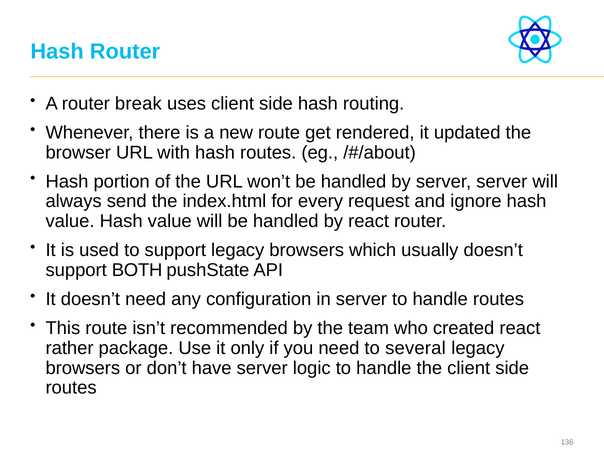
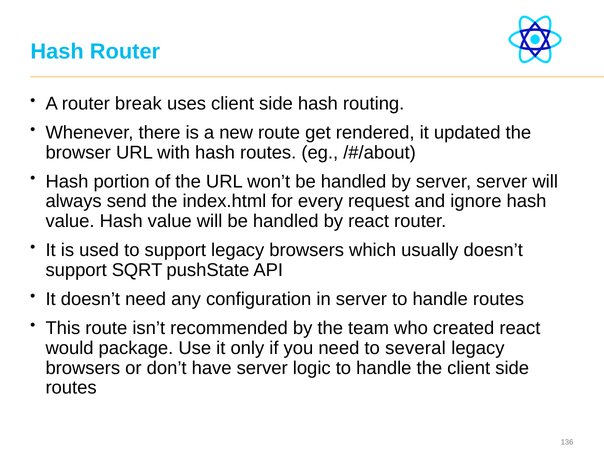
BOTH: BOTH -> SQRT
rather: rather -> would
